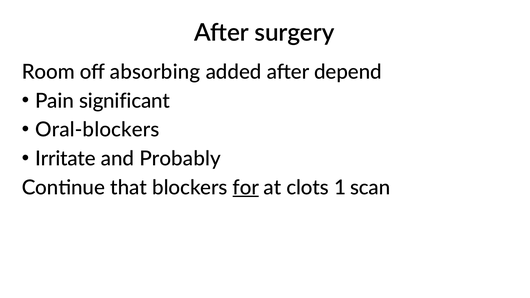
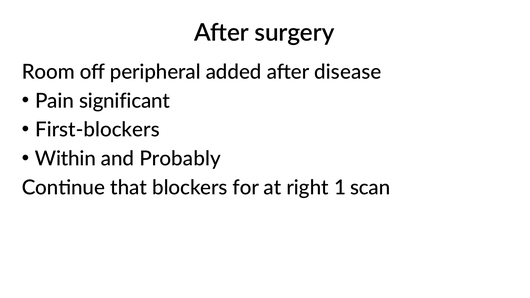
absorbing: absorbing -> peripheral
depend: depend -> disease
Oral-blockers: Oral-blockers -> First-blockers
Irritate: Irritate -> Within
for underline: present -> none
clots: clots -> right
